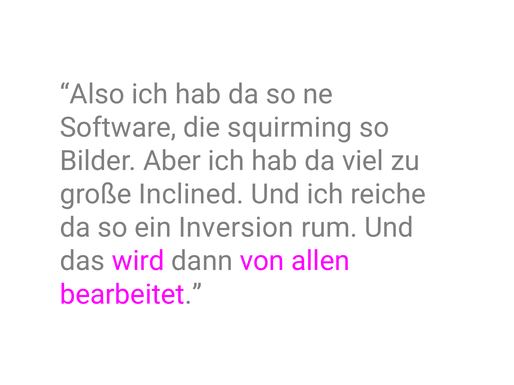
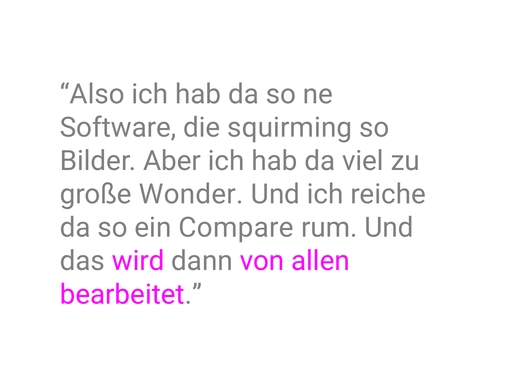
Inclined: Inclined -> Wonder
Inversion: Inversion -> Compare
